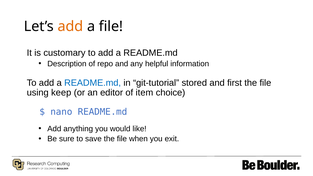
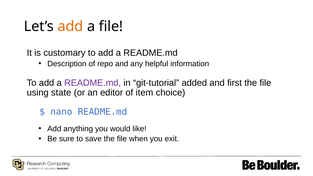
README.md at (93, 83) colour: blue -> purple
stored: stored -> added
keep: keep -> state
